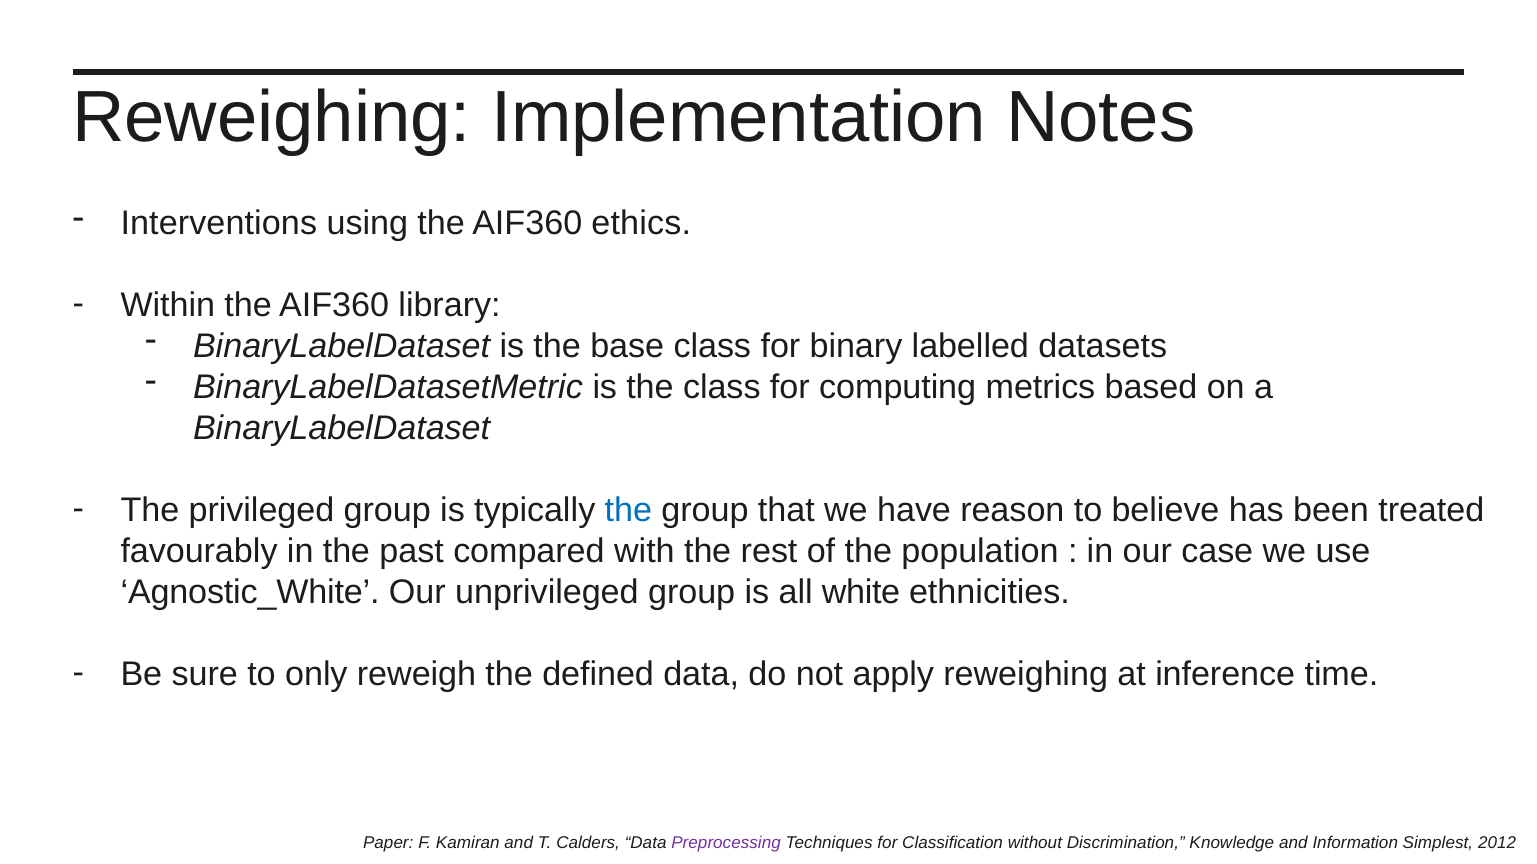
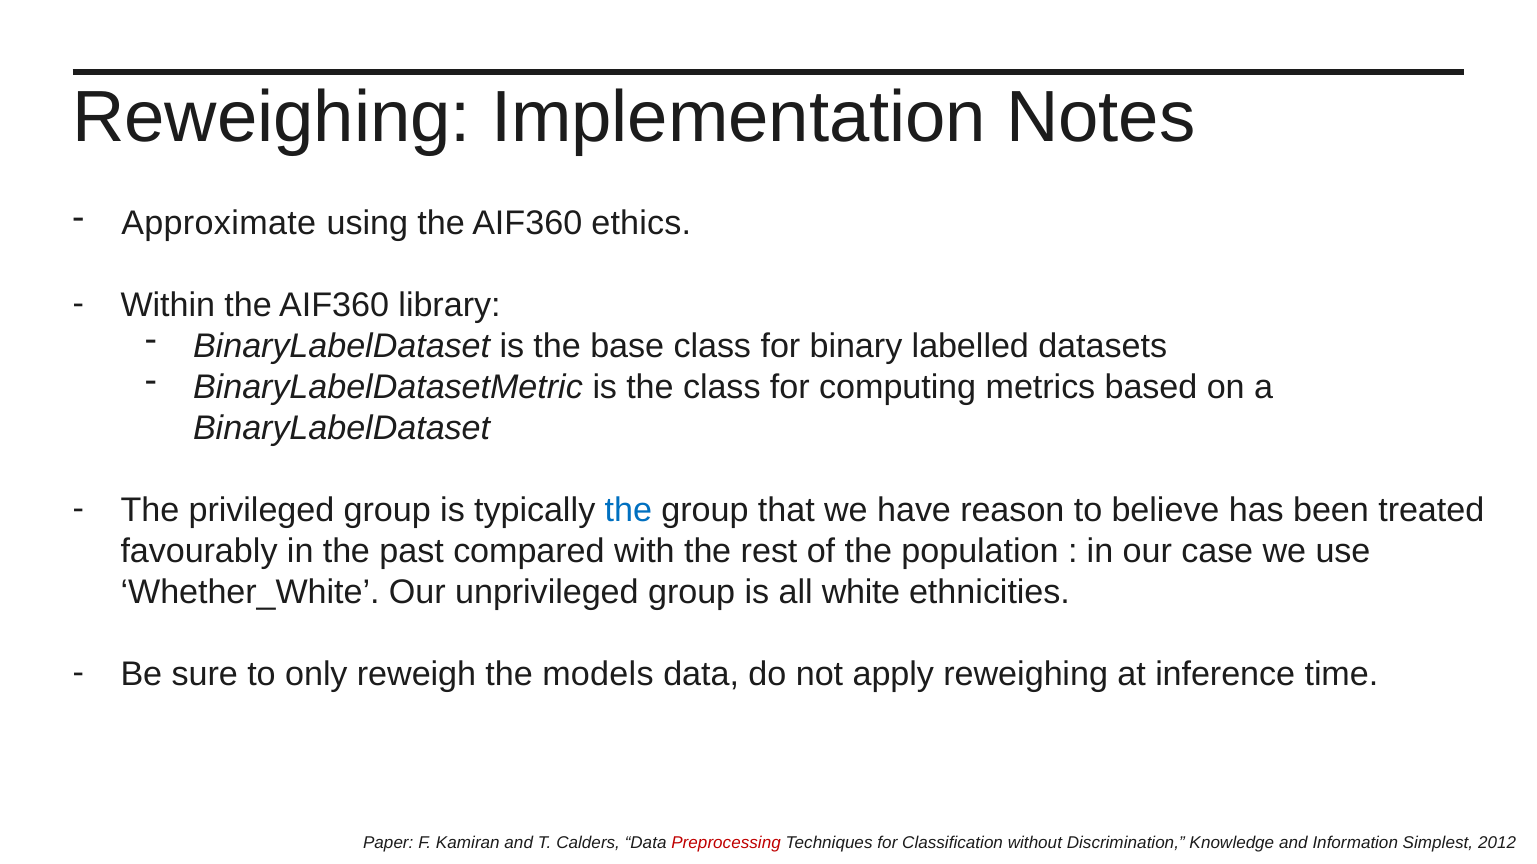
Interventions: Interventions -> Approximate
Agnostic_White: Agnostic_White -> Whether_White
defined: defined -> models
Preprocessing colour: purple -> red
